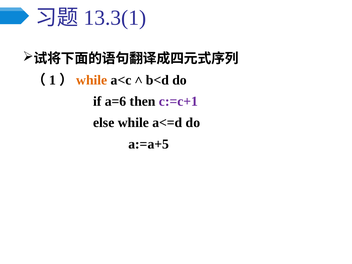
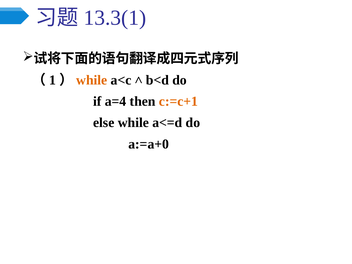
a=6: a=6 -> a=4
c:=c+1 colour: purple -> orange
a:=a+5: a:=a+5 -> a:=a+0
